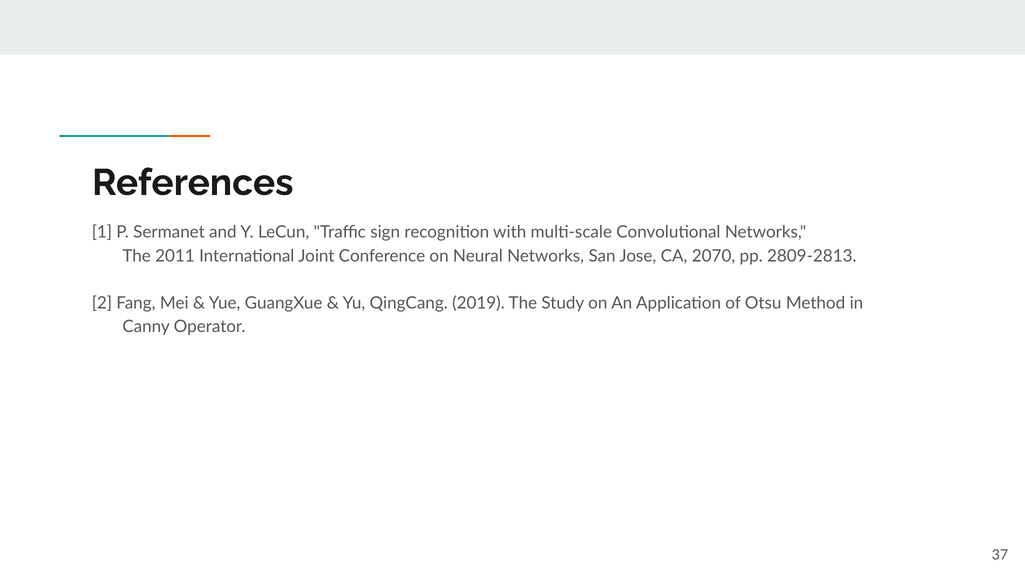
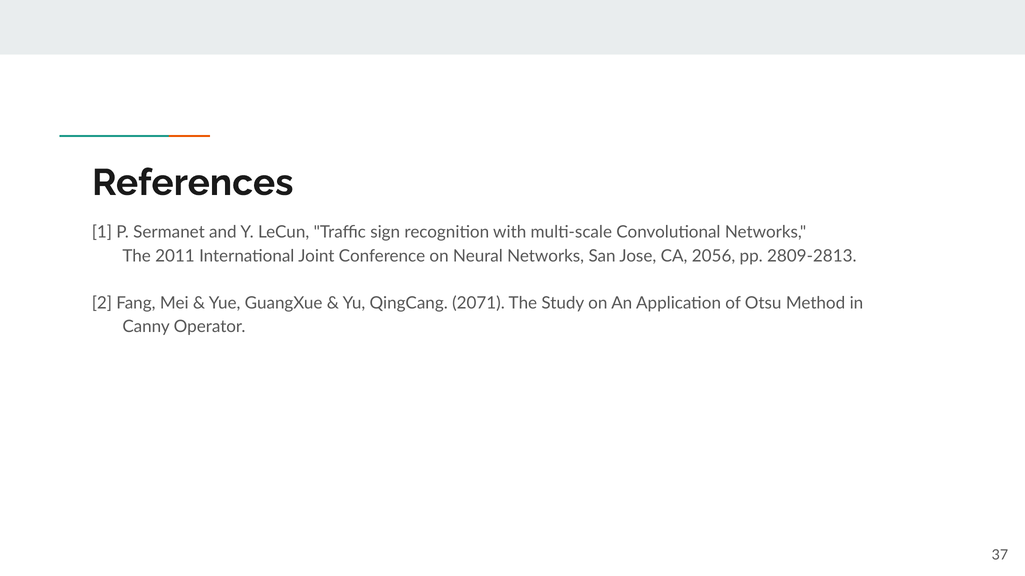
2070: 2070 -> 2056
2019: 2019 -> 2071
